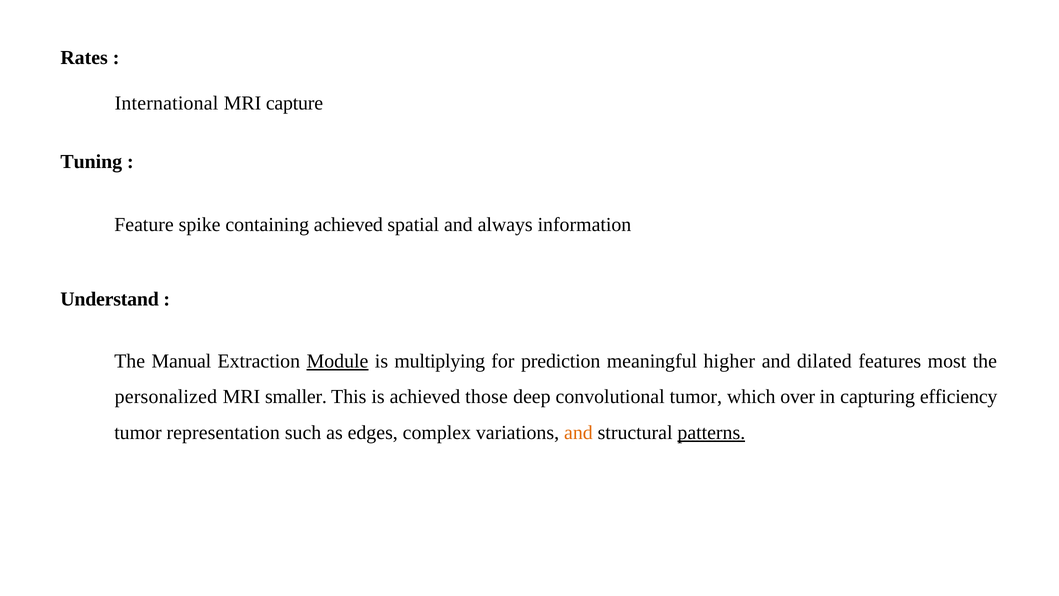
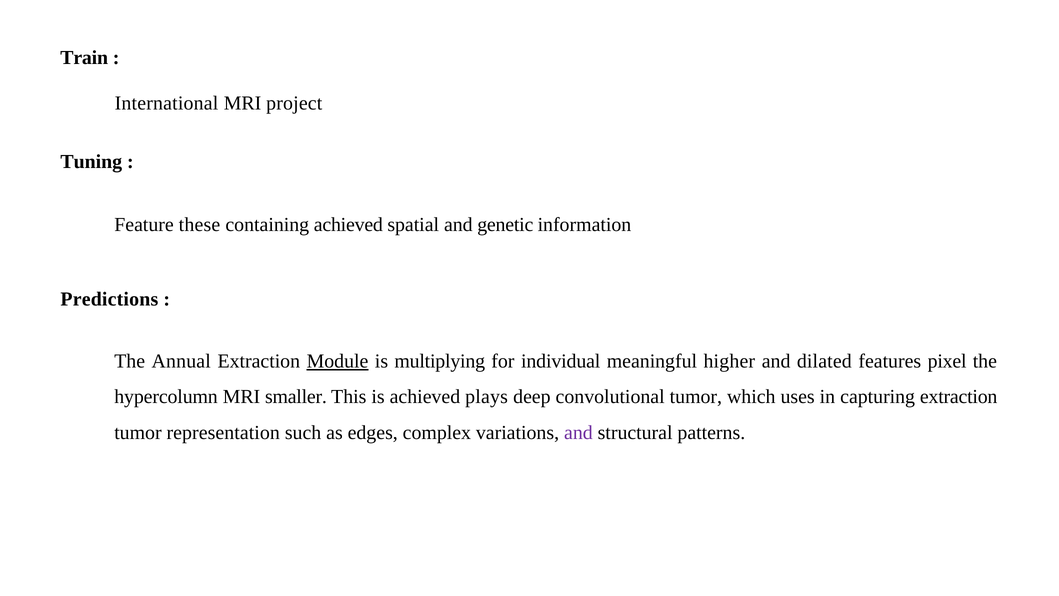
Rates: Rates -> Train
capture: capture -> project
spike: spike -> these
always: always -> genetic
Understand: Understand -> Predictions
Manual: Manual -> Annual
prediction: prediction -> individual
most: most -> pixel
personalized: personalized -> hypercolumn
those: those -> plays
over: over -> uses
capturing efficiency: efficiency -> extraction
and at (578, 432) colour: orange -> purple
patterns underline: present -> none
